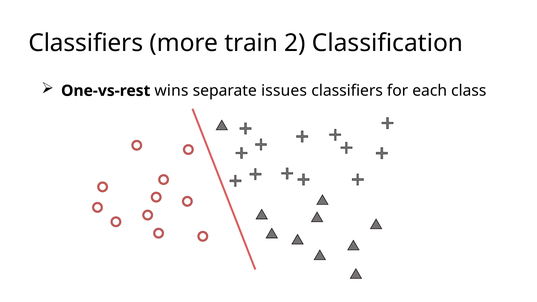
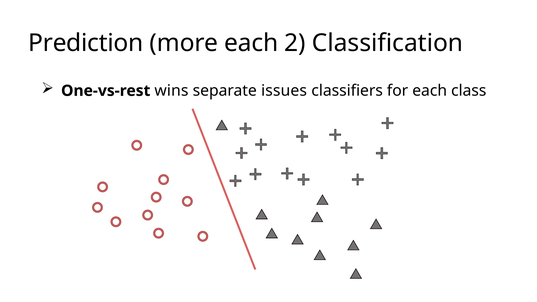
Classifiers at (86, 43): Classifiers -> Prediction
more train: train -> each
